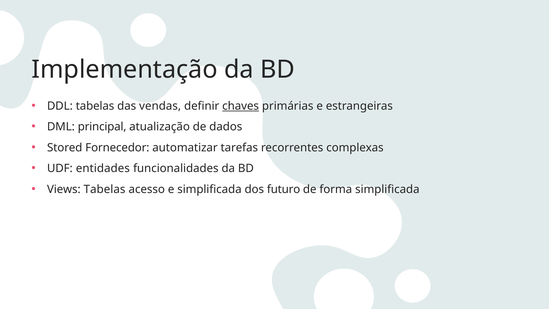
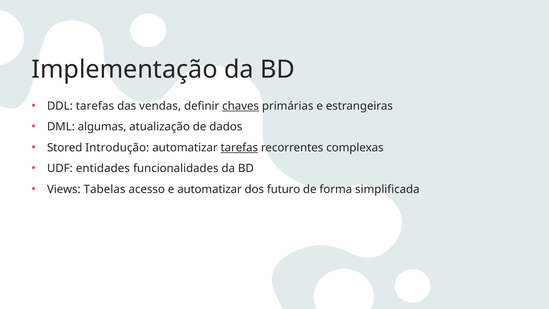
DDL tabelas: tabelas -> tarefas
principal: principal -> algumas
Fornecedor: Fornecedor -> Introdução
tarefas at (239, 148) underline: none -> present
e simplificada: simplificada -> automatizar
